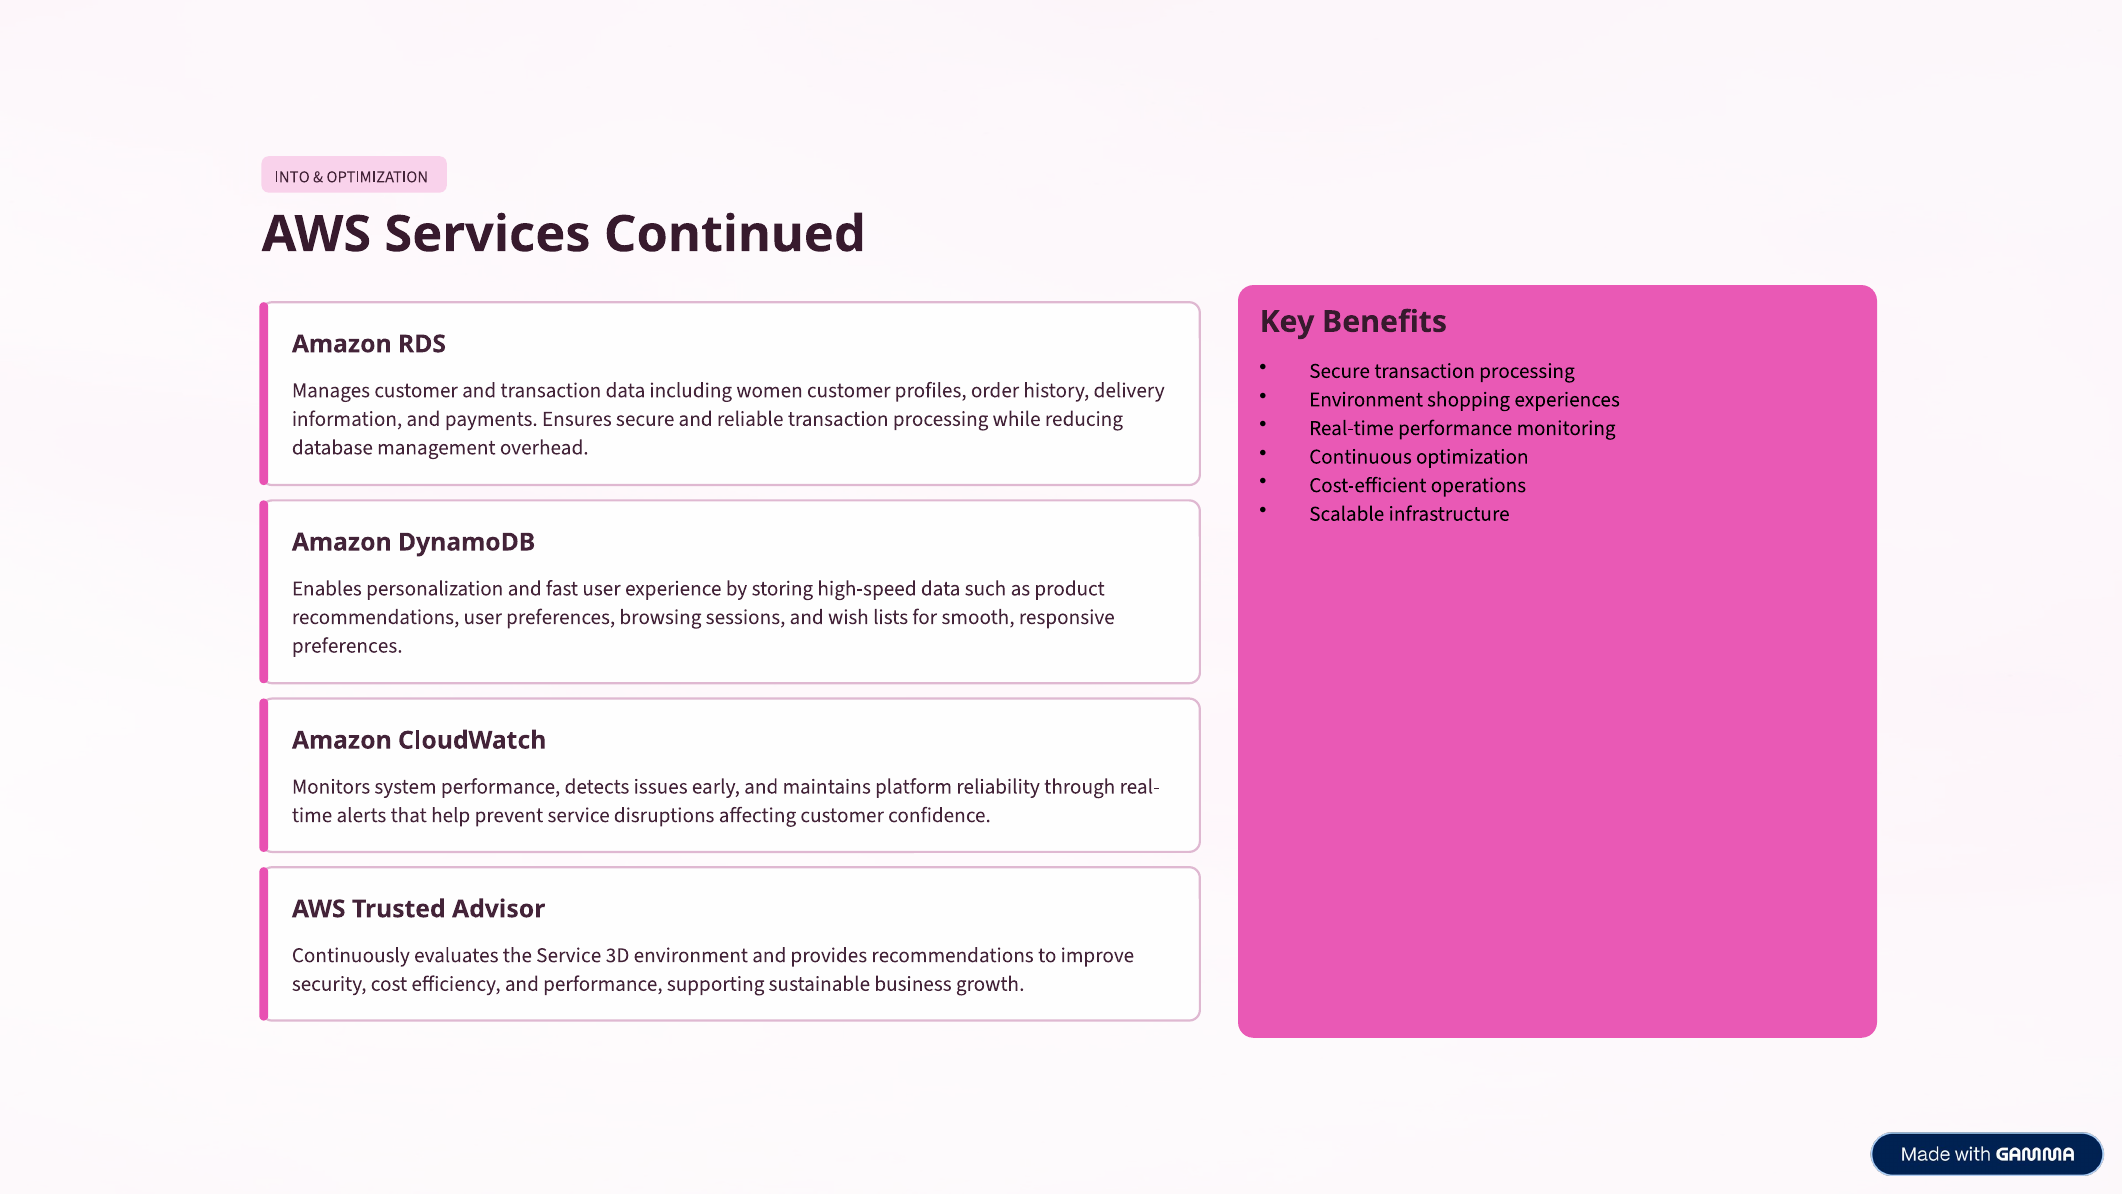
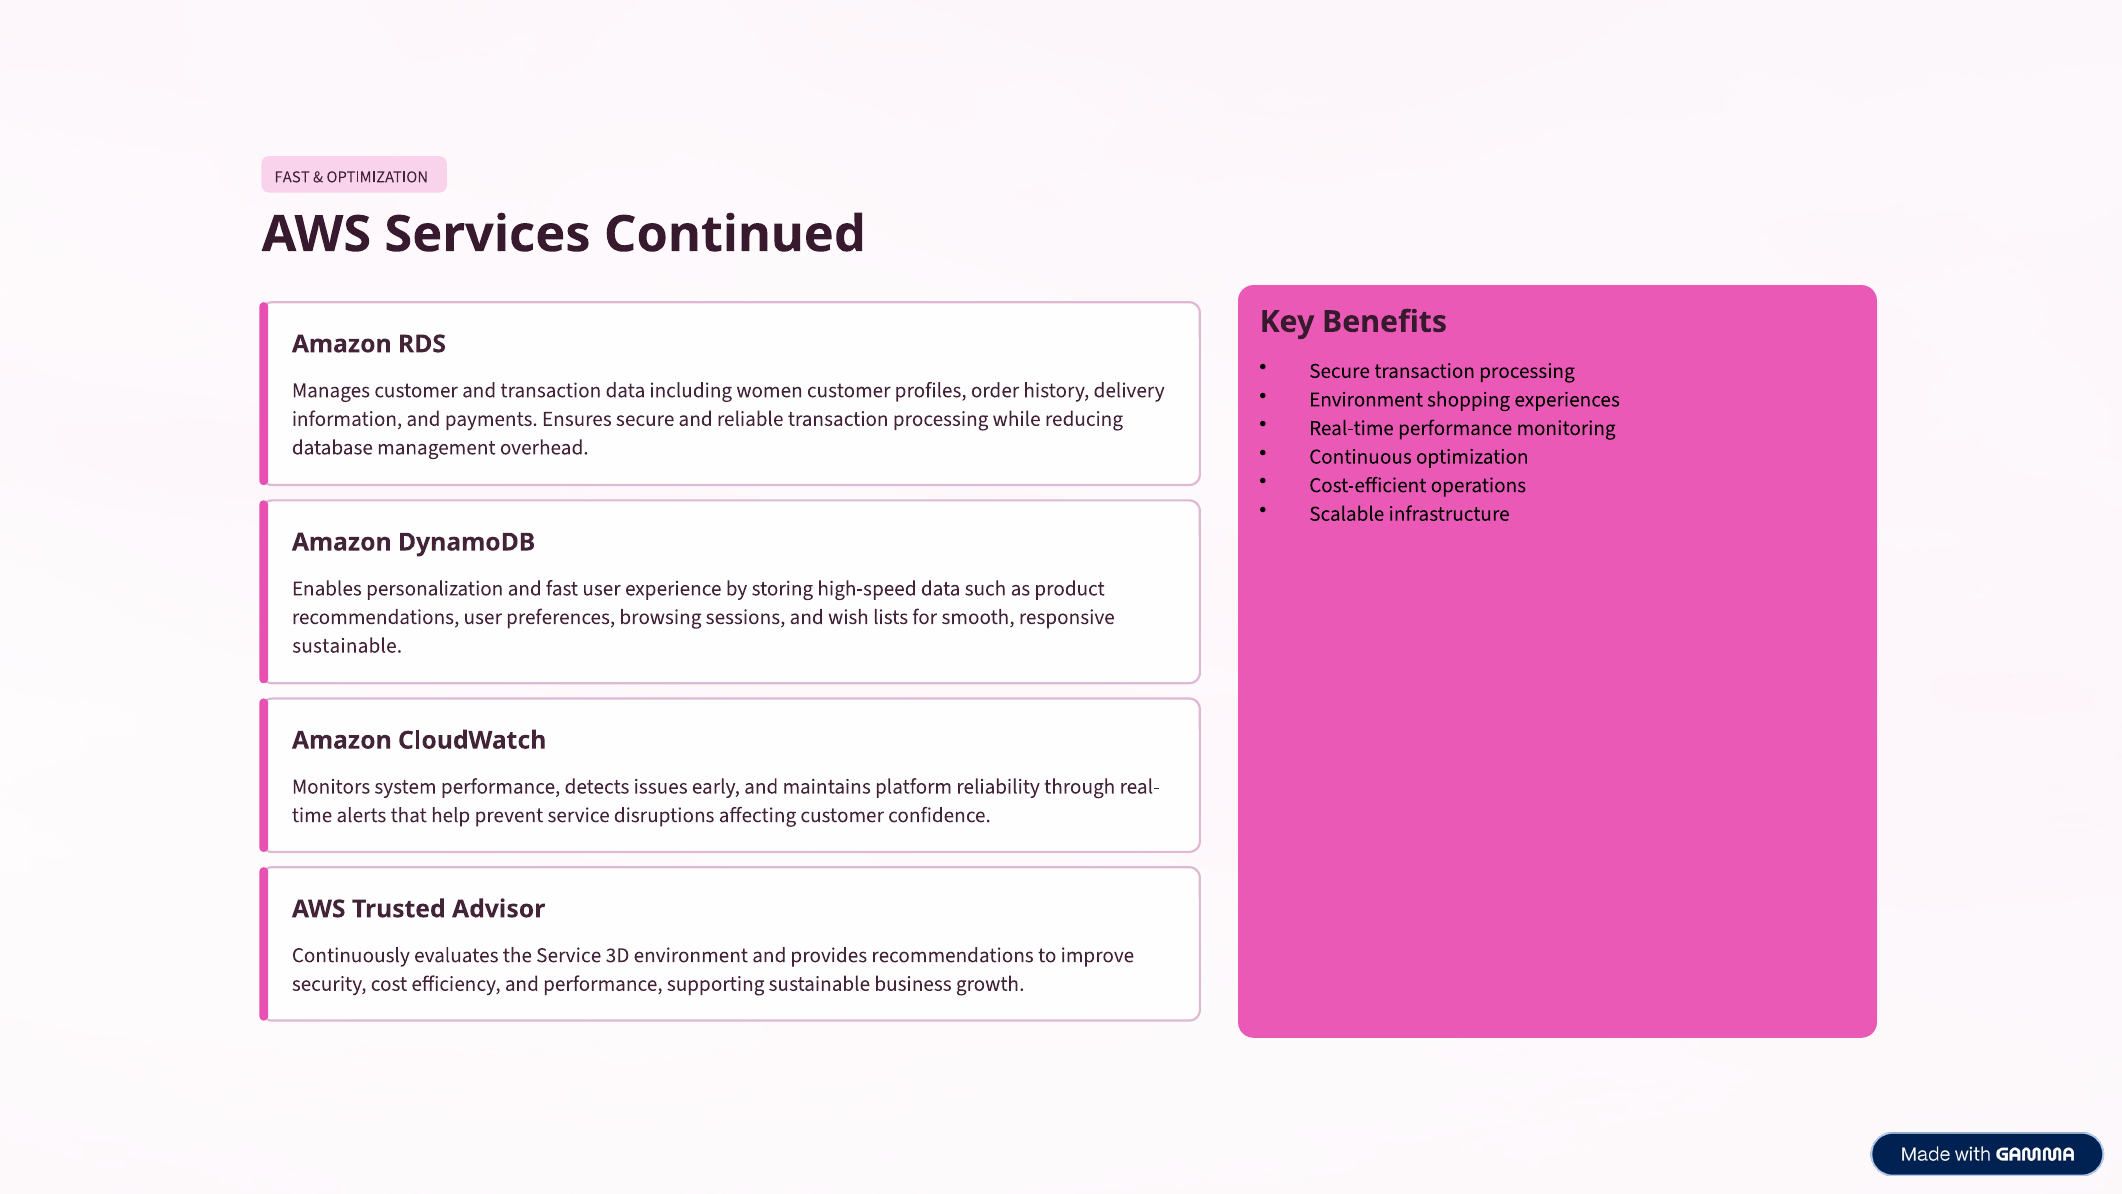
INTO at (292, 177): INTO -> FAST
preferences at (347, 645): preferences -> sustainable
